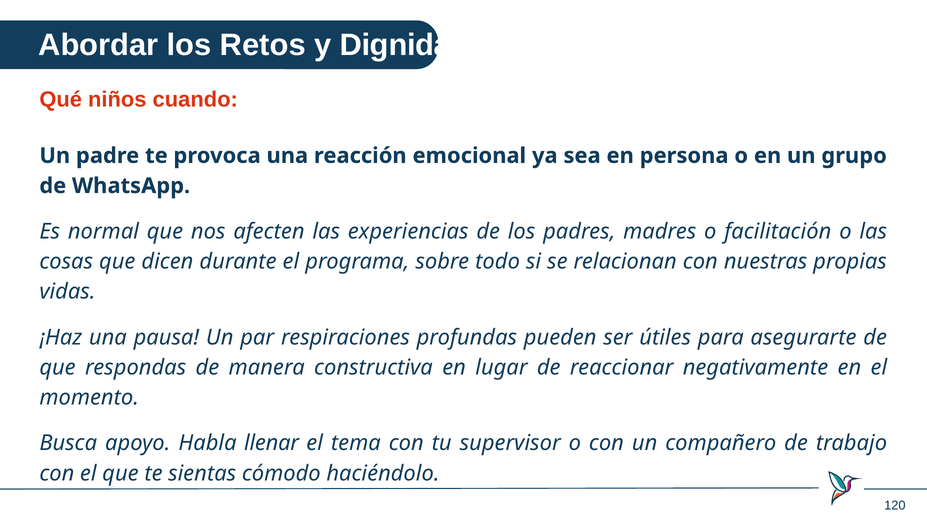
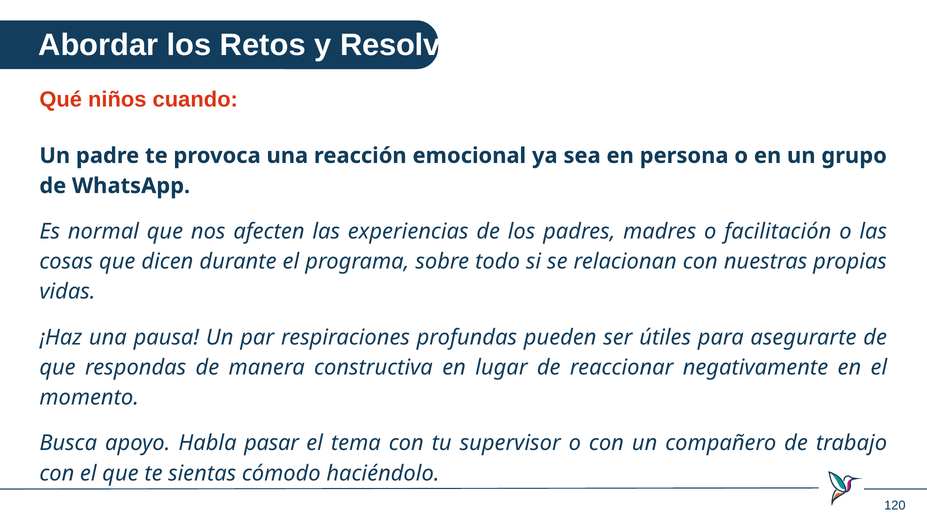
Dignidad: Dignidad -> Resolver
llenar: llenar -> pasar
